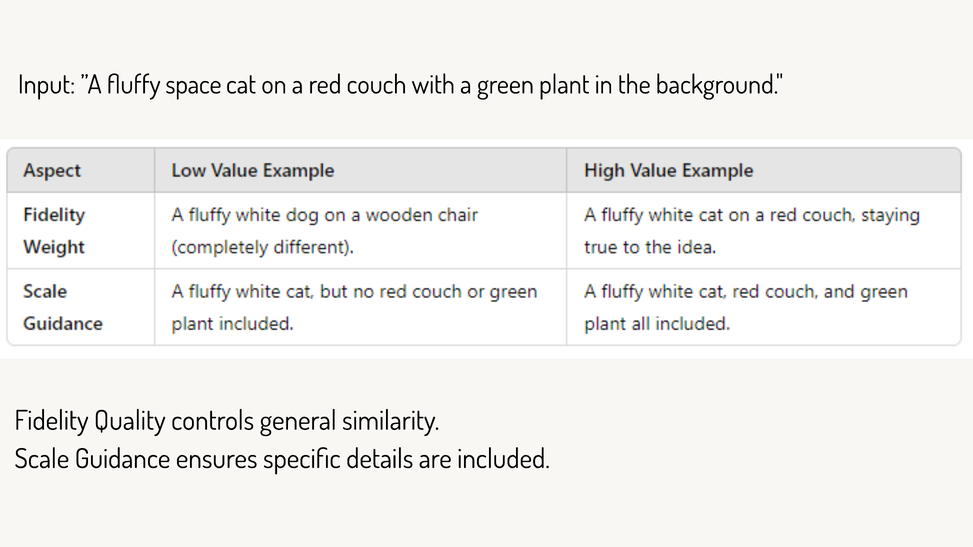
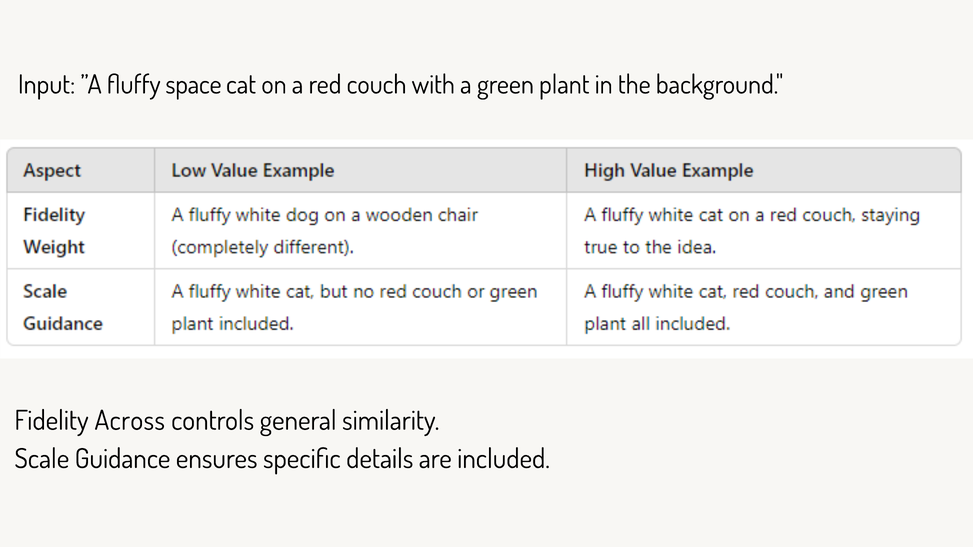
Quality: Quality -> Across
